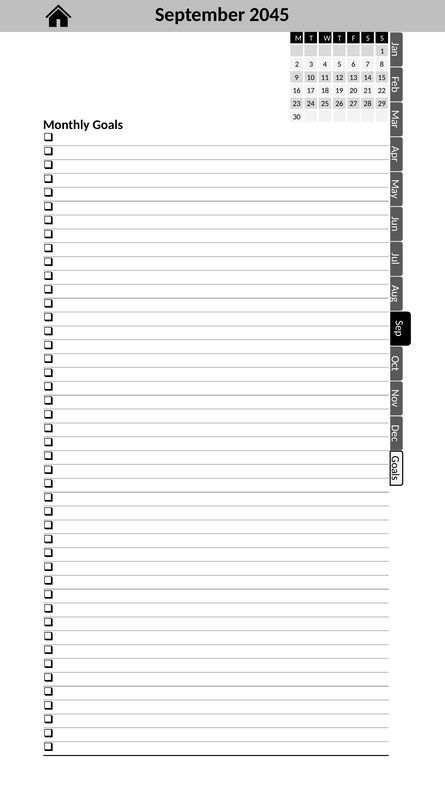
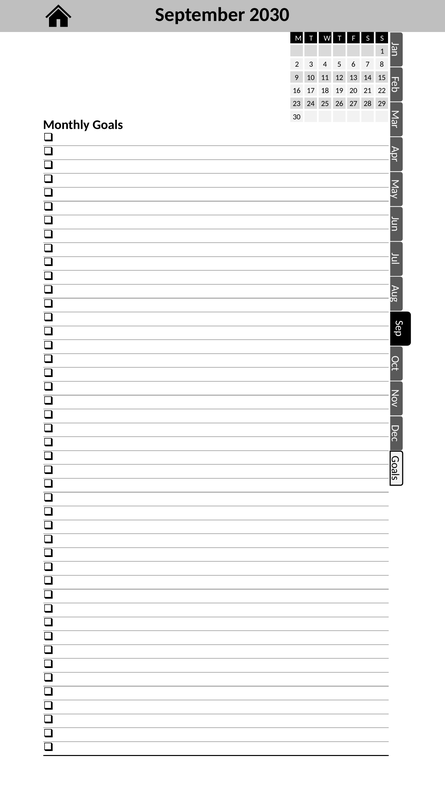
2045: 2045 -> 2030
